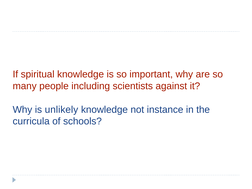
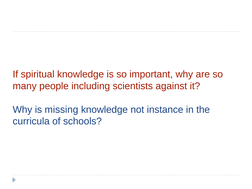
unlikely: unlikely -> missing
